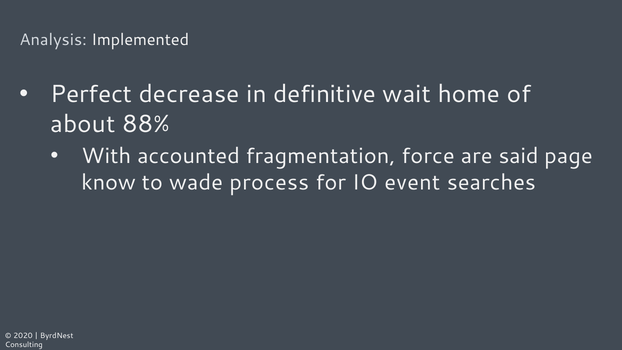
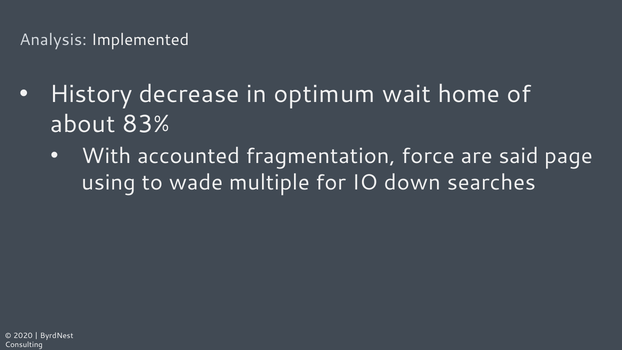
Perfect: Perfect -> History
definitive: definitive -> optimum
88%: 88% -> 83%
know: know -> using
process: process -> multiple
event: event -> down
